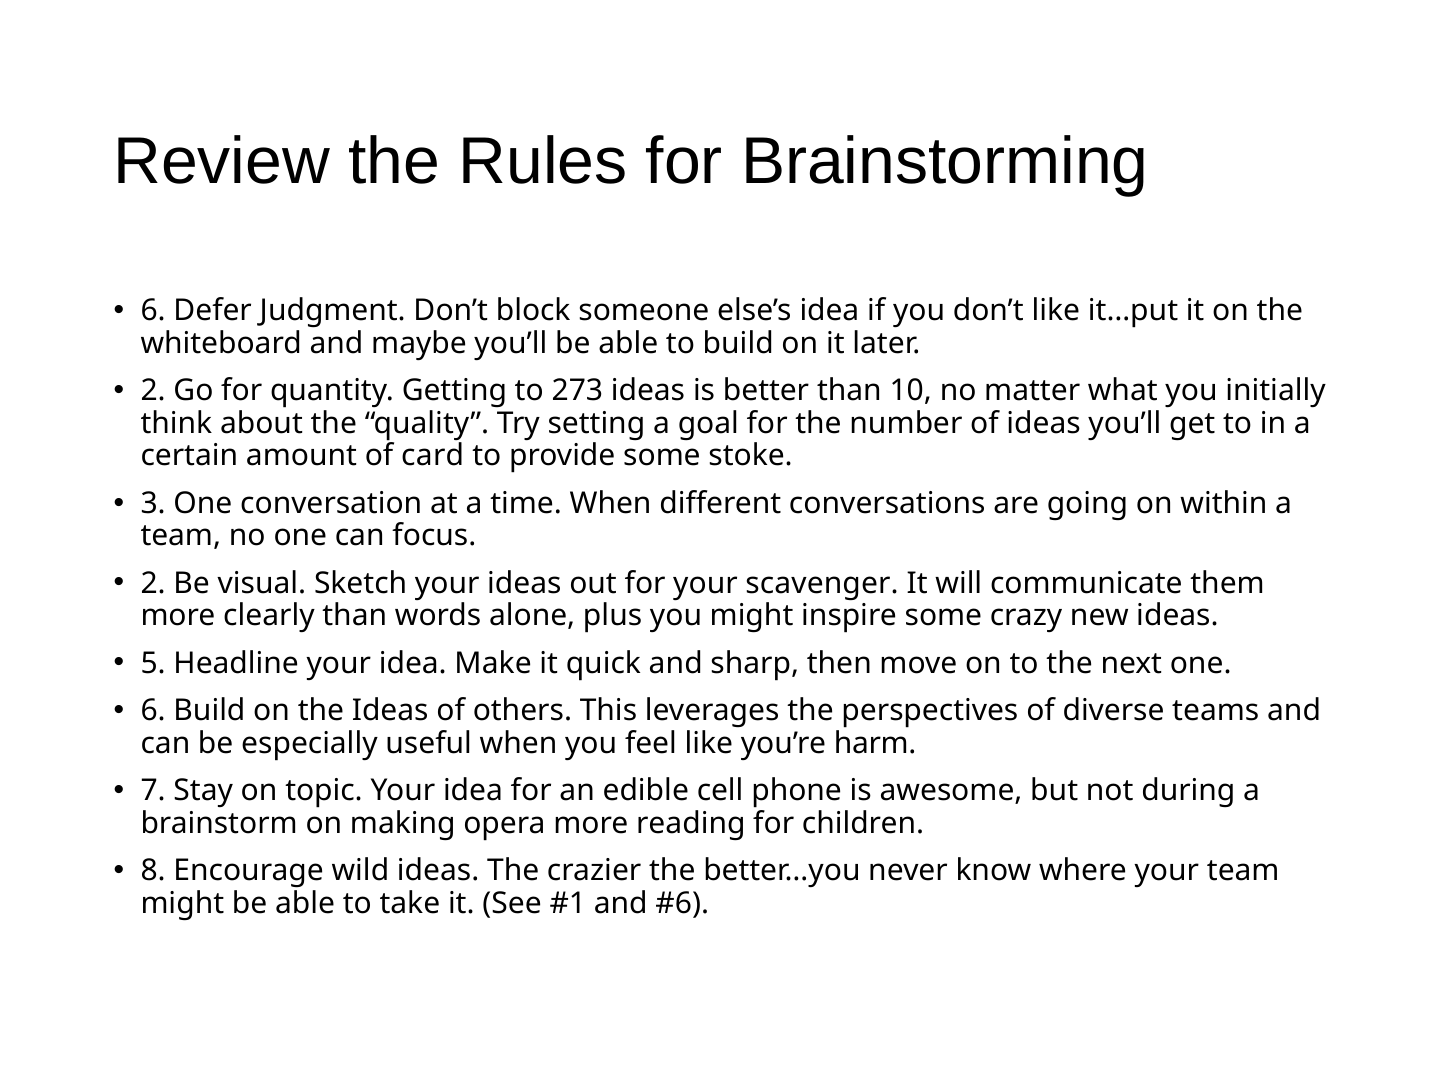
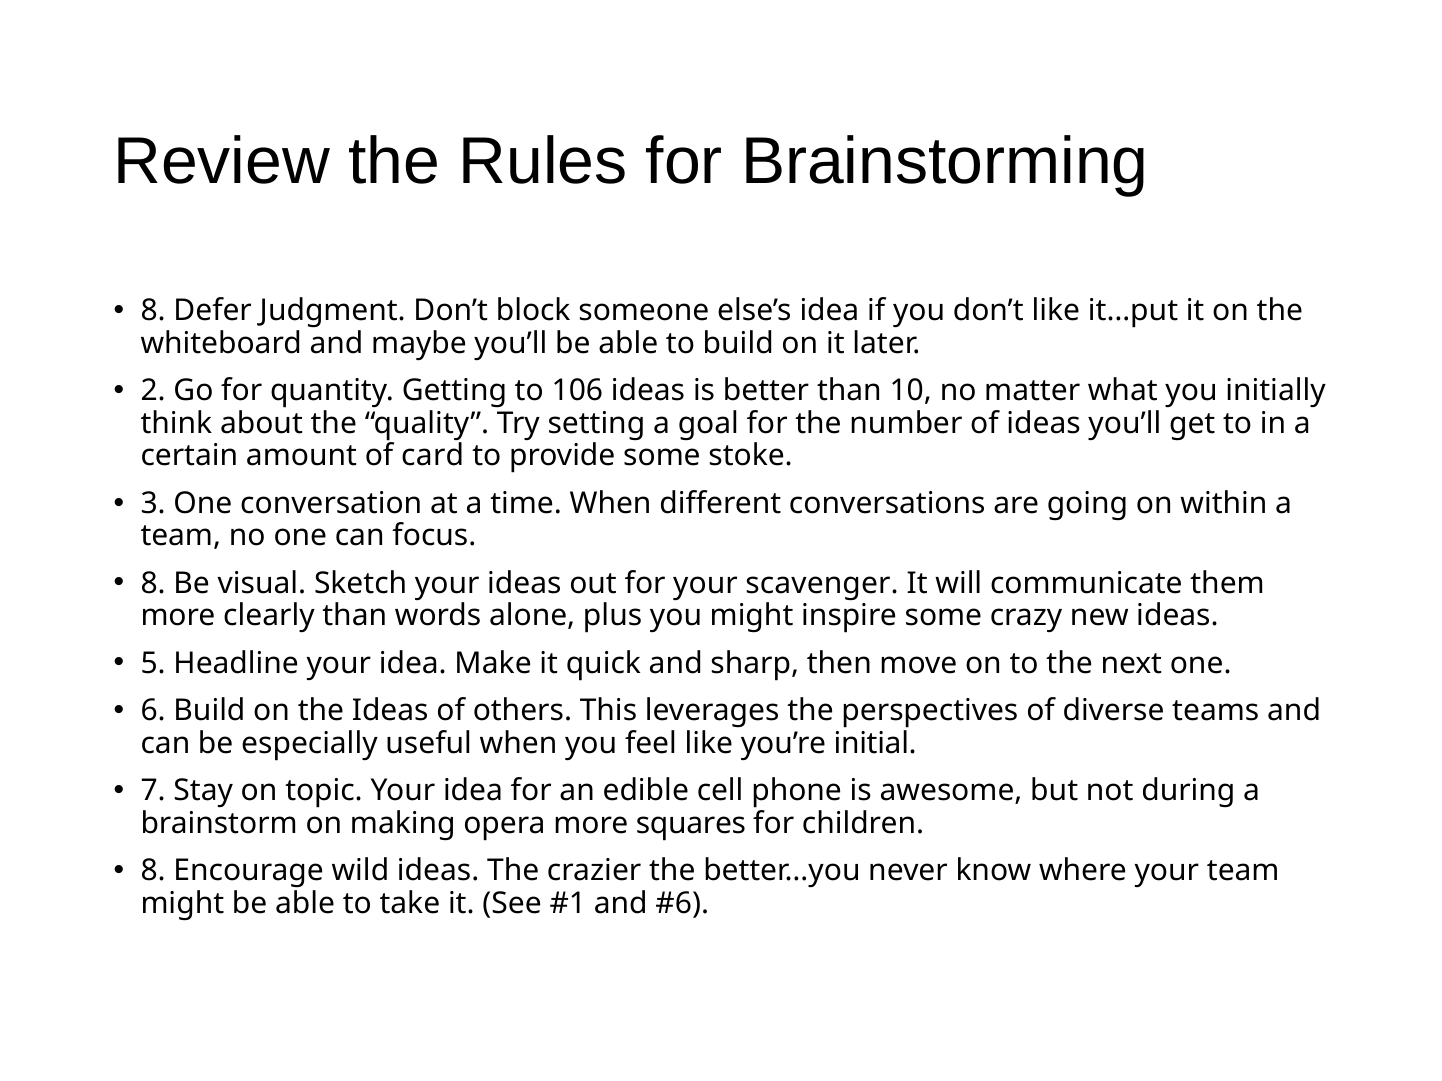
6 at (153, 311): 6 -> 8
273: 273 -> 106
2 at (153, 584): 2 -> 8
harm: harm -> initial
reading: reading -> squares
